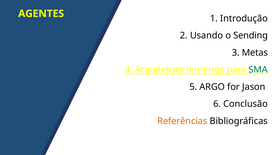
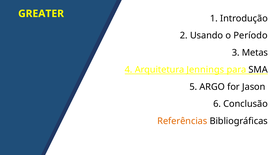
AGENTES: AGENTES -> GREATER
Sending: Sending -> Período
SMA colour: green -> black
